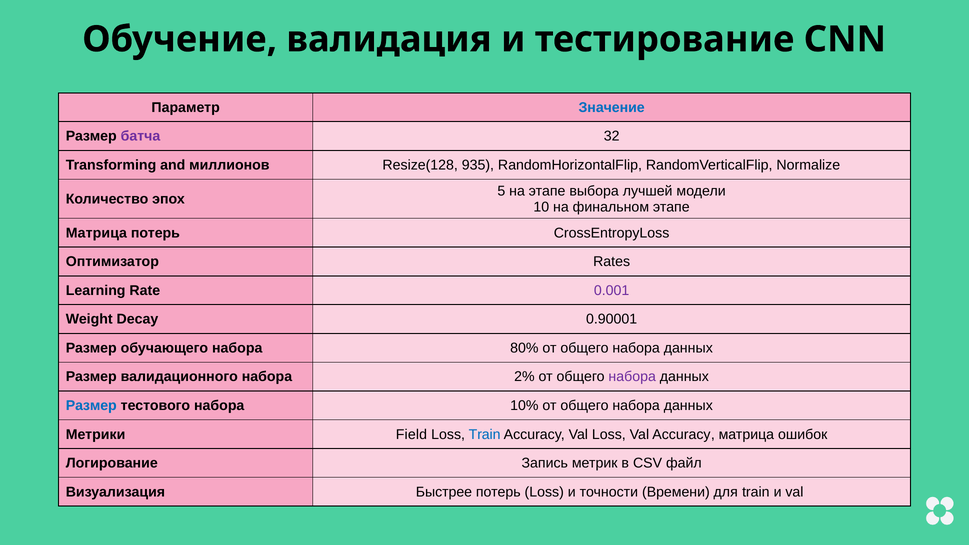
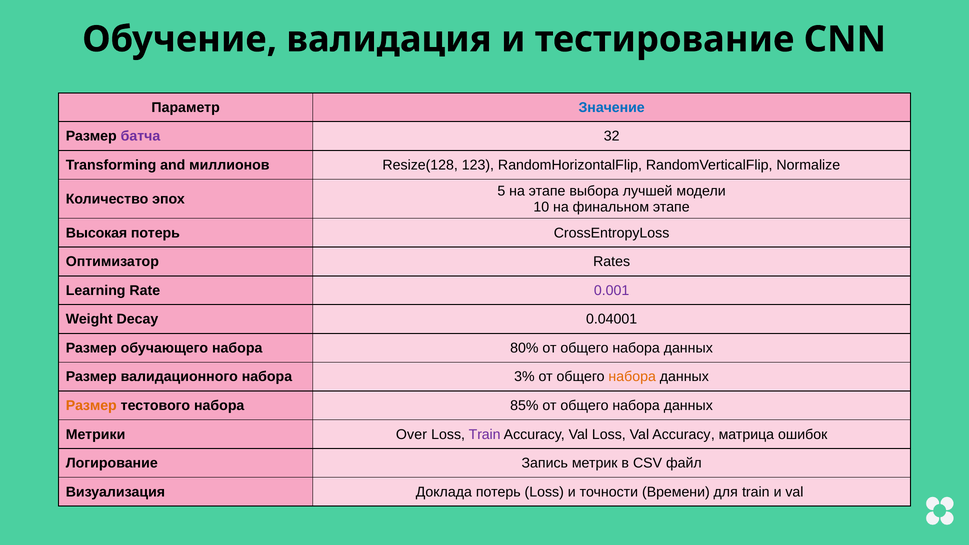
935: 935 -> 123
Матрица at (96, 233): Матрица -> Высокая
0.90001: 0.90001 -> 0.04001
2%: 2% -> 3%
набора at (632, 377) colour: purple -> orange
Размер at (91, 406) colour: blue -> orange
10%: 10% -> 85%
Field: Field -> Over
Train at (485, 434) colour: blue -> purple
Быстрее: Быстрее -> Доклада
